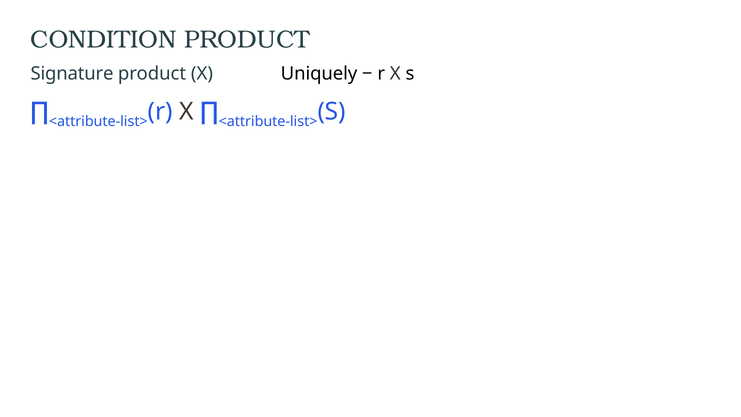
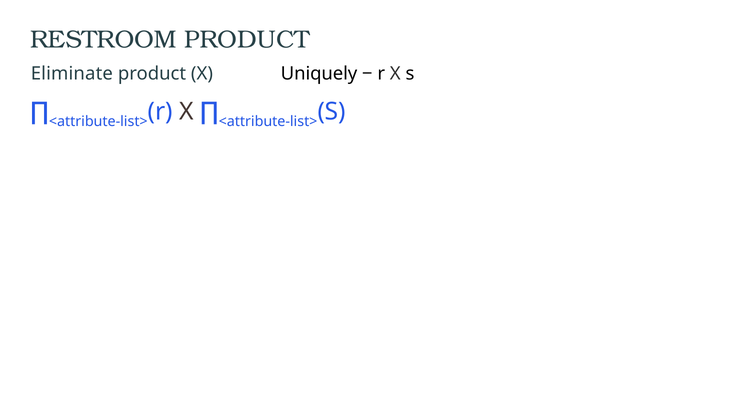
CONDITION: CONDITION -> RESTROOM
Signature: Signature -> Eliminate
